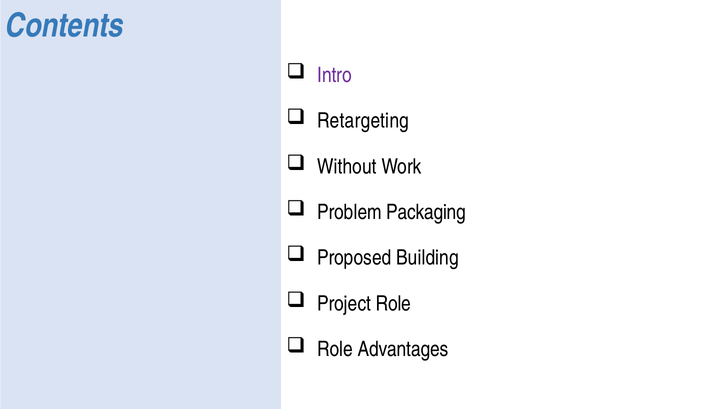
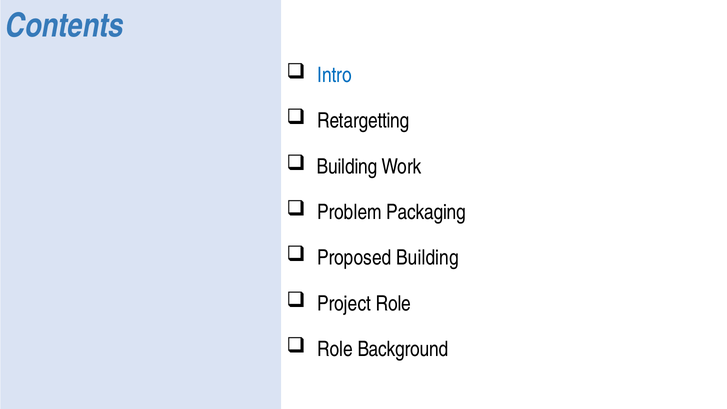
Intro colour: purple -> blue
Retargeting: Retargeting -> Retargetting
Without at (347, 167): Without -> Building
Advantages: Advantages -> Background
